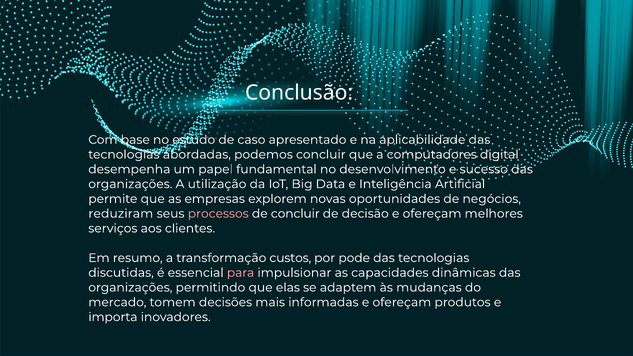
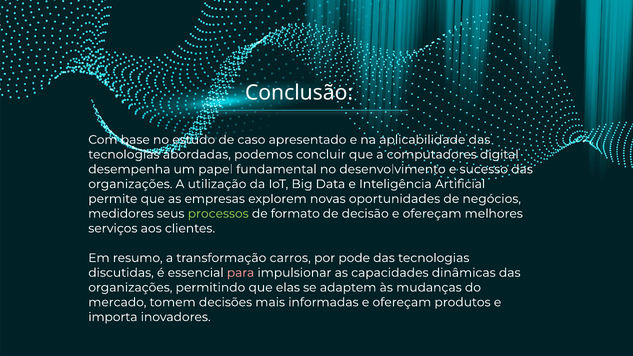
reduziram: reduziram -> medidores
processos colour: pink -> light green
de concluir: concluir -> formato
custos: custos -> carros
